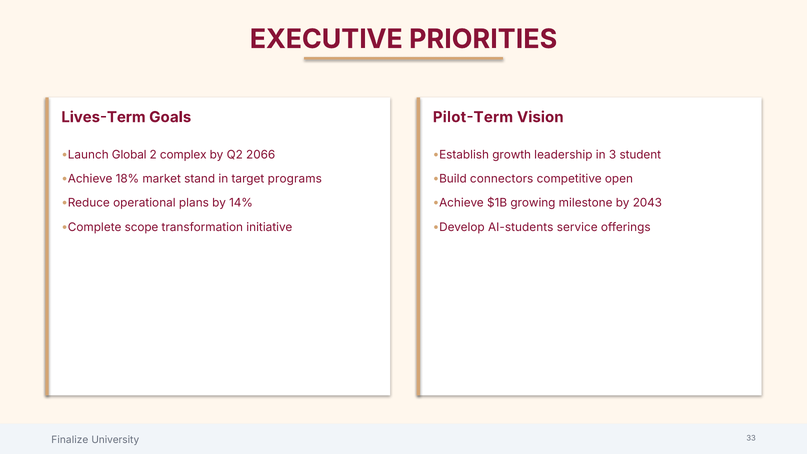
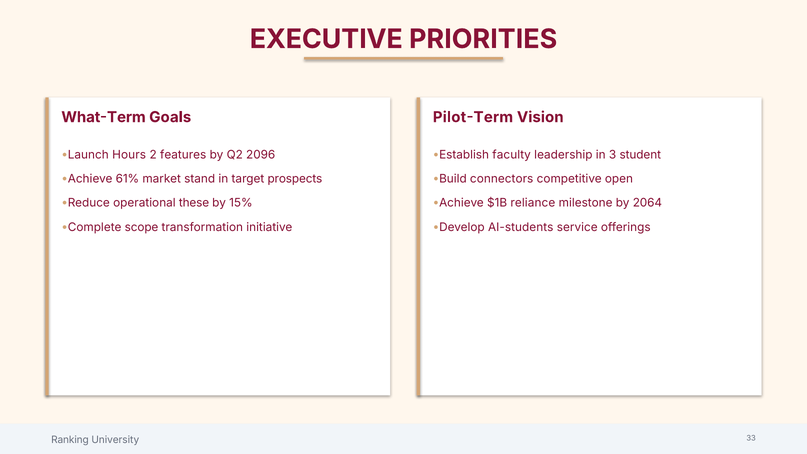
Lives-Term: Lives-Term -> What-Term
Global: Global -> Hours
complex: complex -> features
2066: 2066 -> 2096
growth: growth -> faculty
18%: 18% -> 61%
programs: programs -> prospects
plans: plans -> these
14%: 14% -> 15%
growing: growing -> reliance
2043: 2043 -> 2064
Finalize: Finalize -> Ranking
